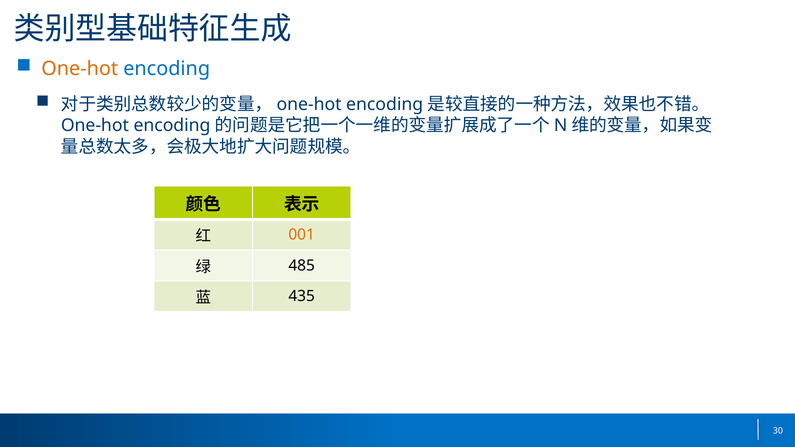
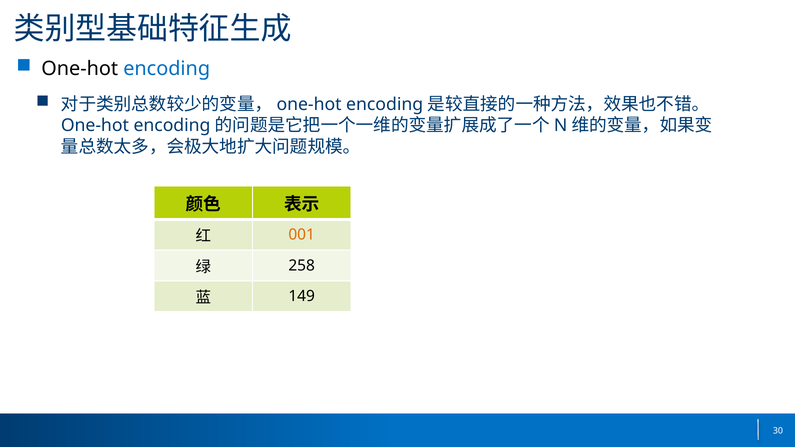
One-hot at (80, 69) colour: orange -> black
485: 485 -> 258
435: 435 -> 149
